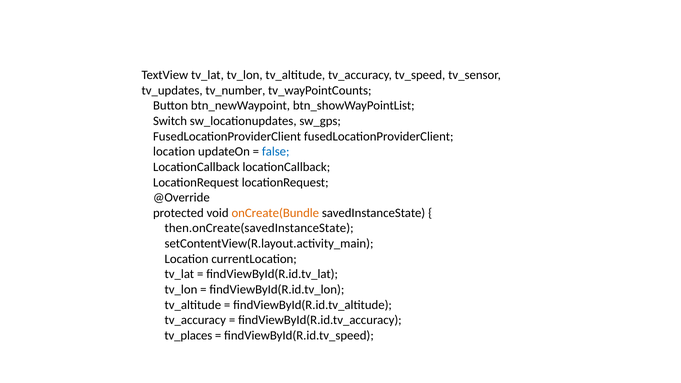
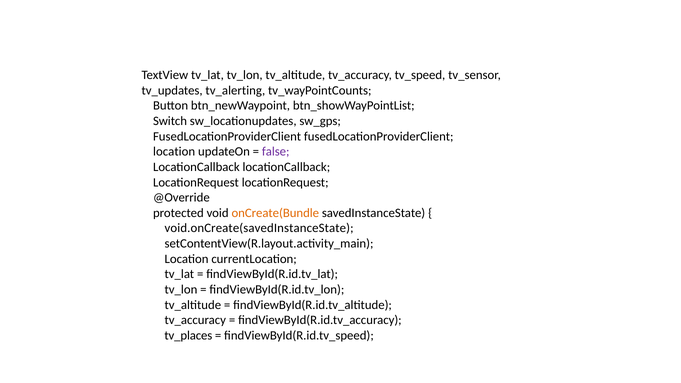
tv_number: tv_number -> tv_alerting
false colour: blue -> purple
then.onCreate(savedInstanceState: then.onCreate(savedInstanceState -> void.onCreate(savedInstanceState
